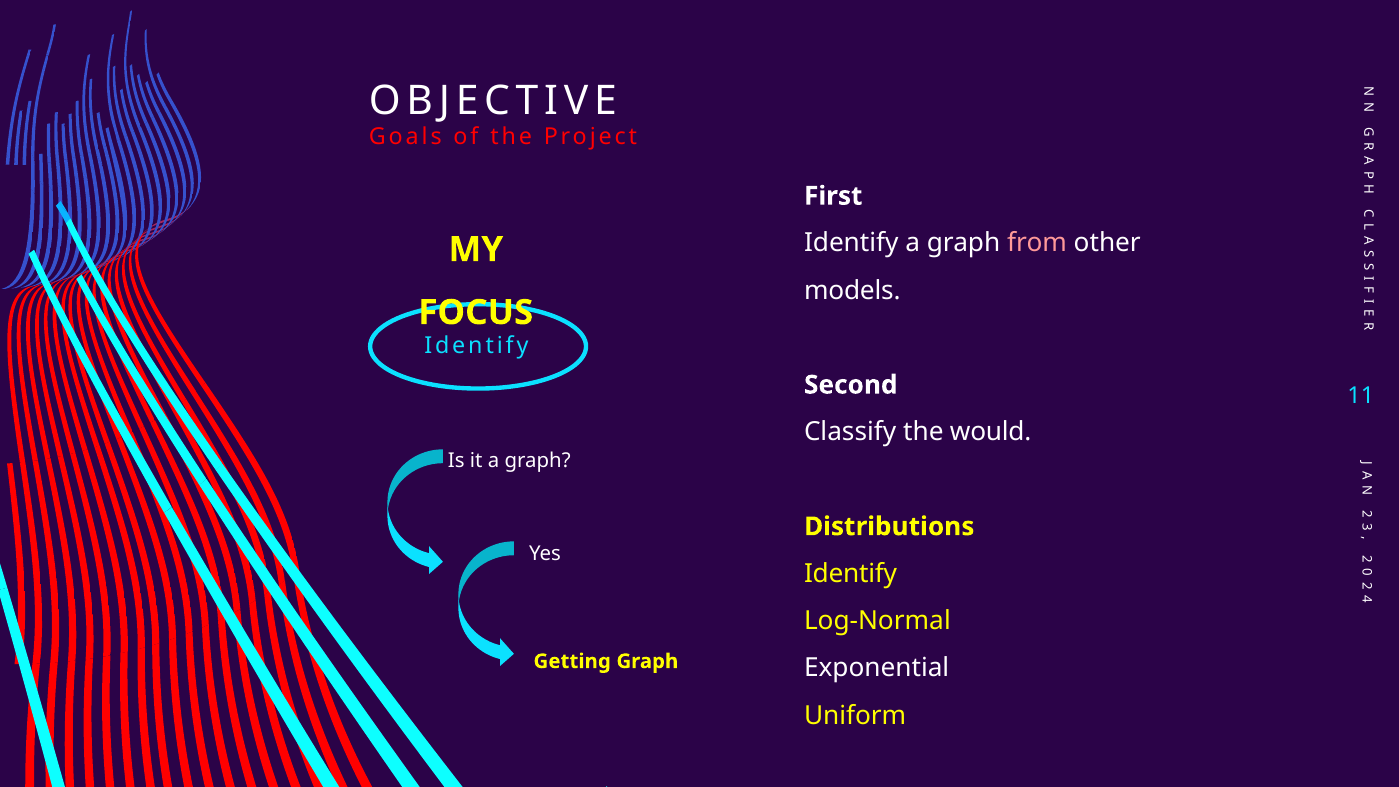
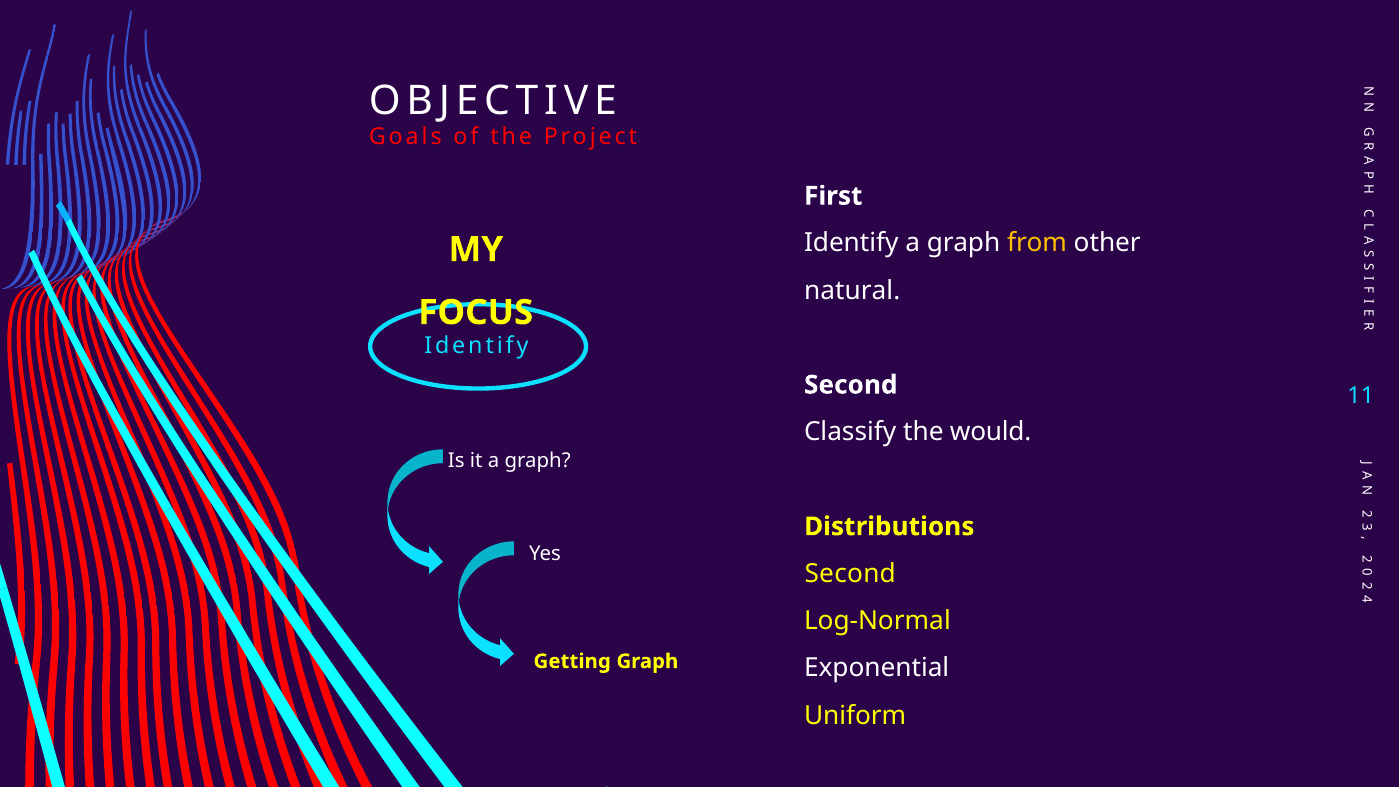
from colour: pink -> yellow
models: models -> natural
Identify at (850, 574): Identify -> Second
